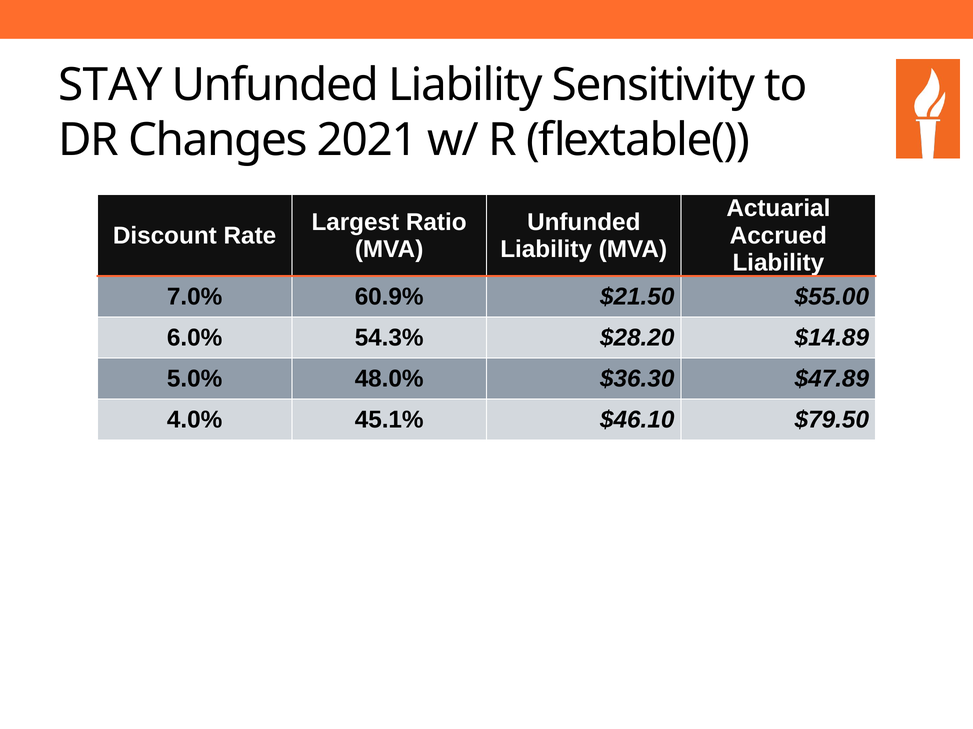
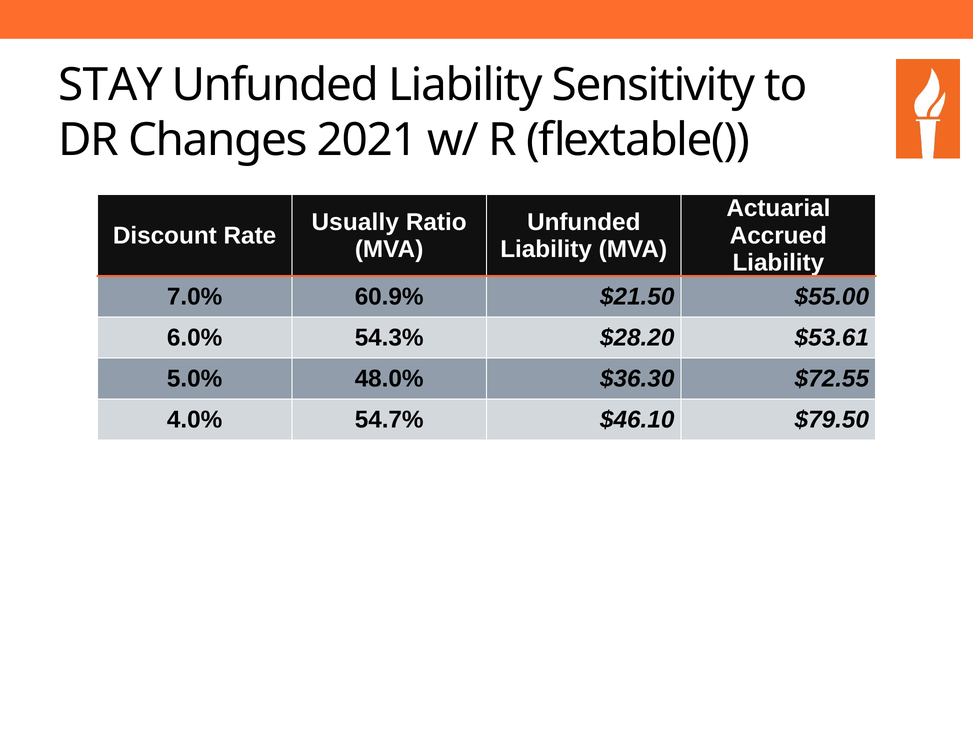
Largest: Largest -> Usually
$14.89: $14.89 -> $53.61
$47.89: $47.89 -> $72.55
45.1%: 45.1% -> 54.7%
